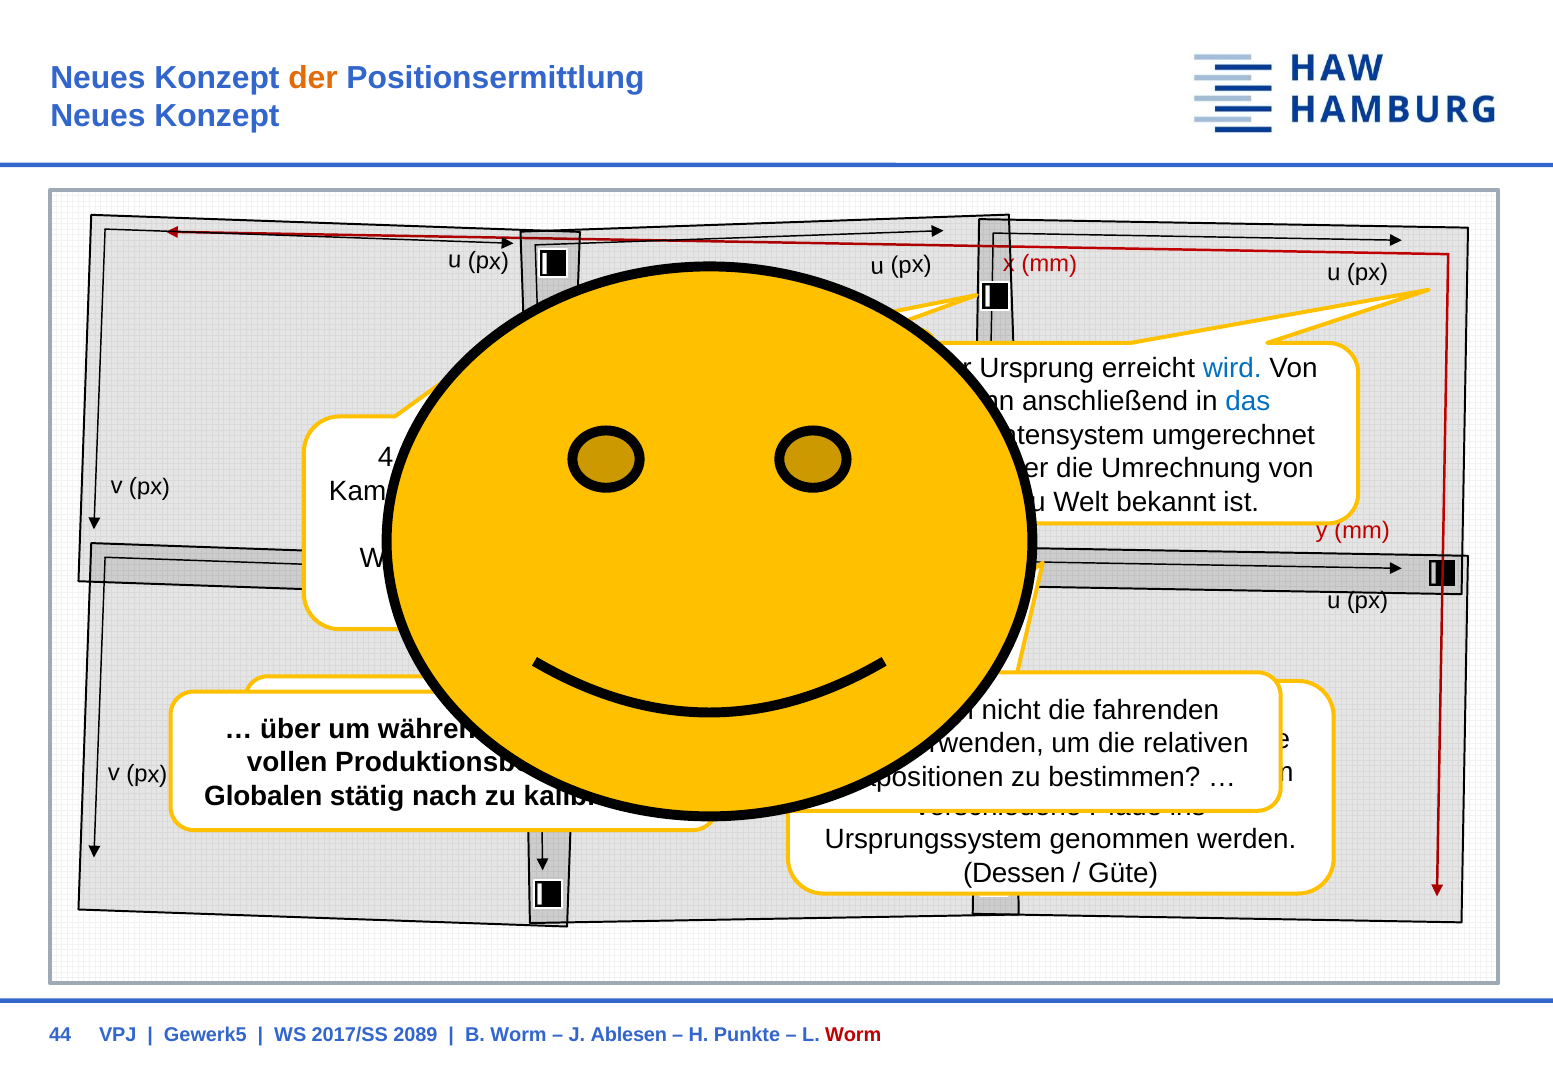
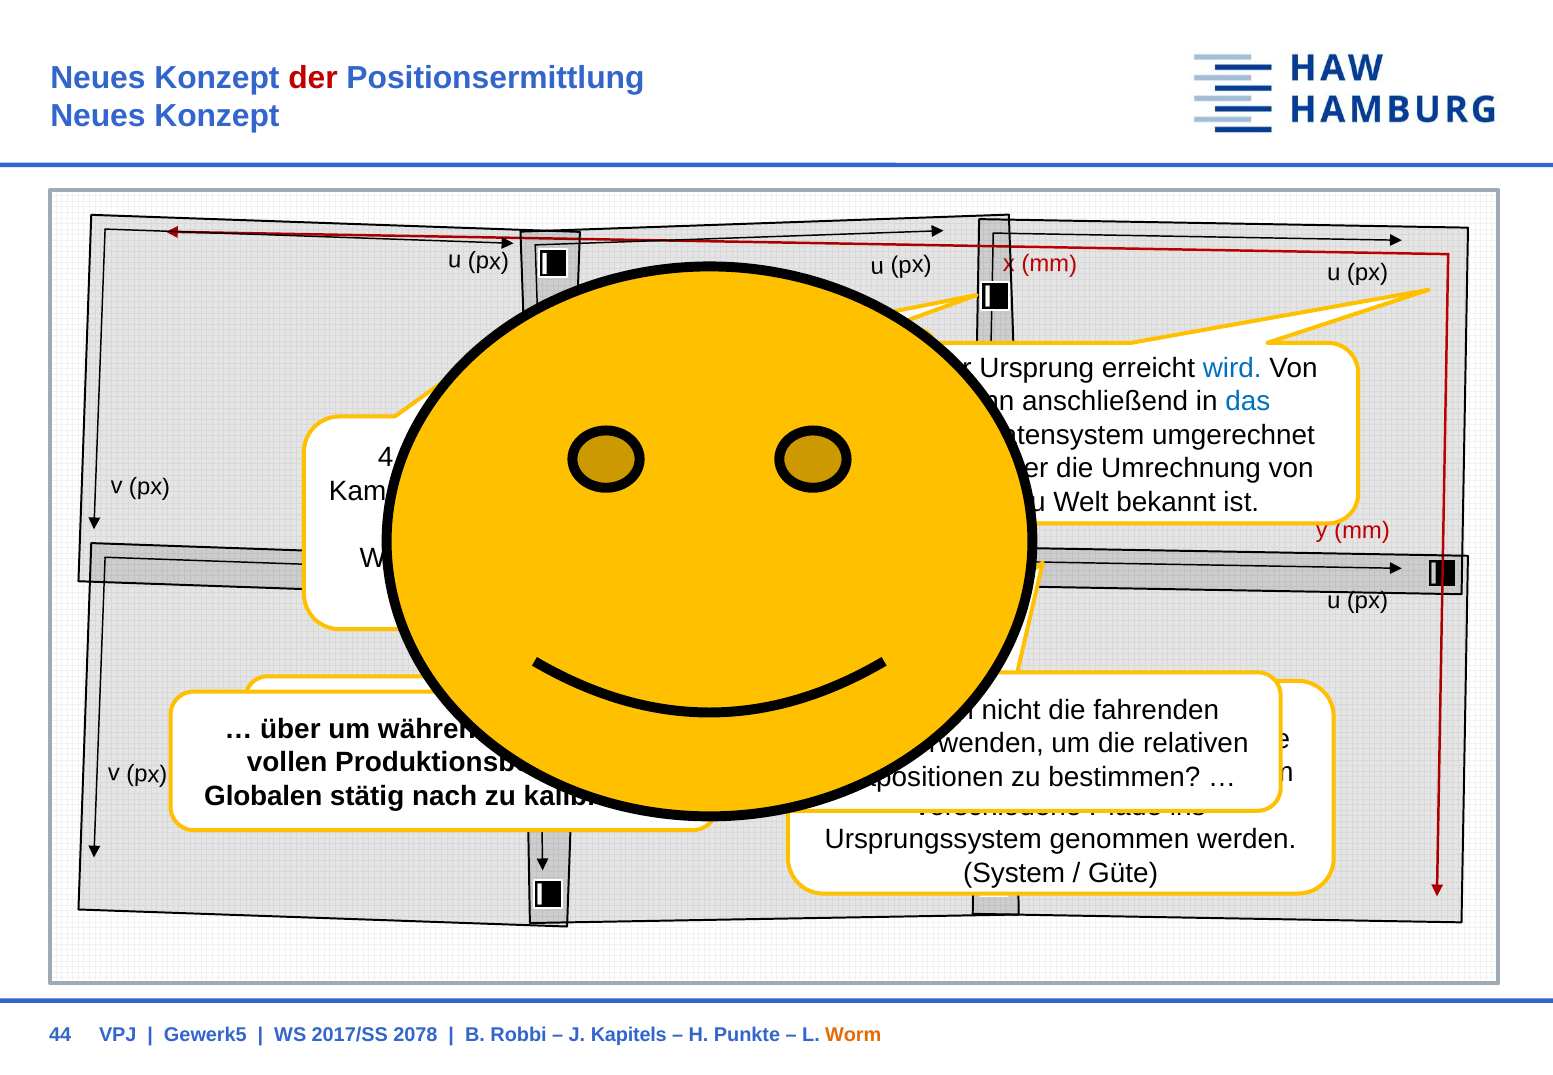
der at (313, 78) colour: orange -> red
Dessen at (1014, 873): Dessen -> System
2089: 2089 -> 2078
B Worm: Worm -> Robbi
Ablesen: Ablesen -> Kapitels
Worm at (853, 1035) colour: red -> orange
